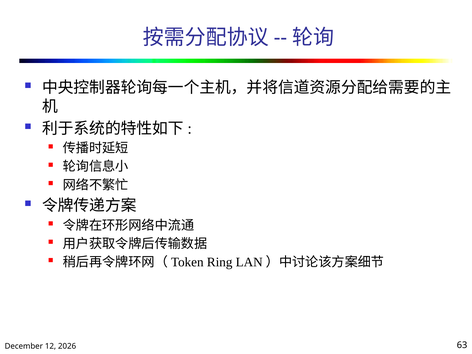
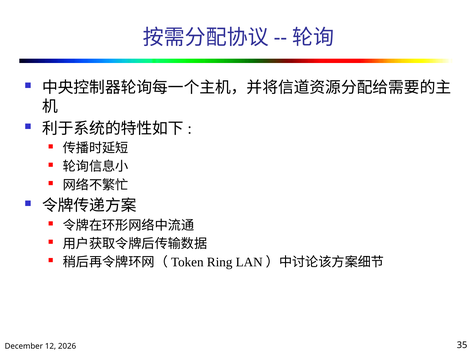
63: 63 -> 35
